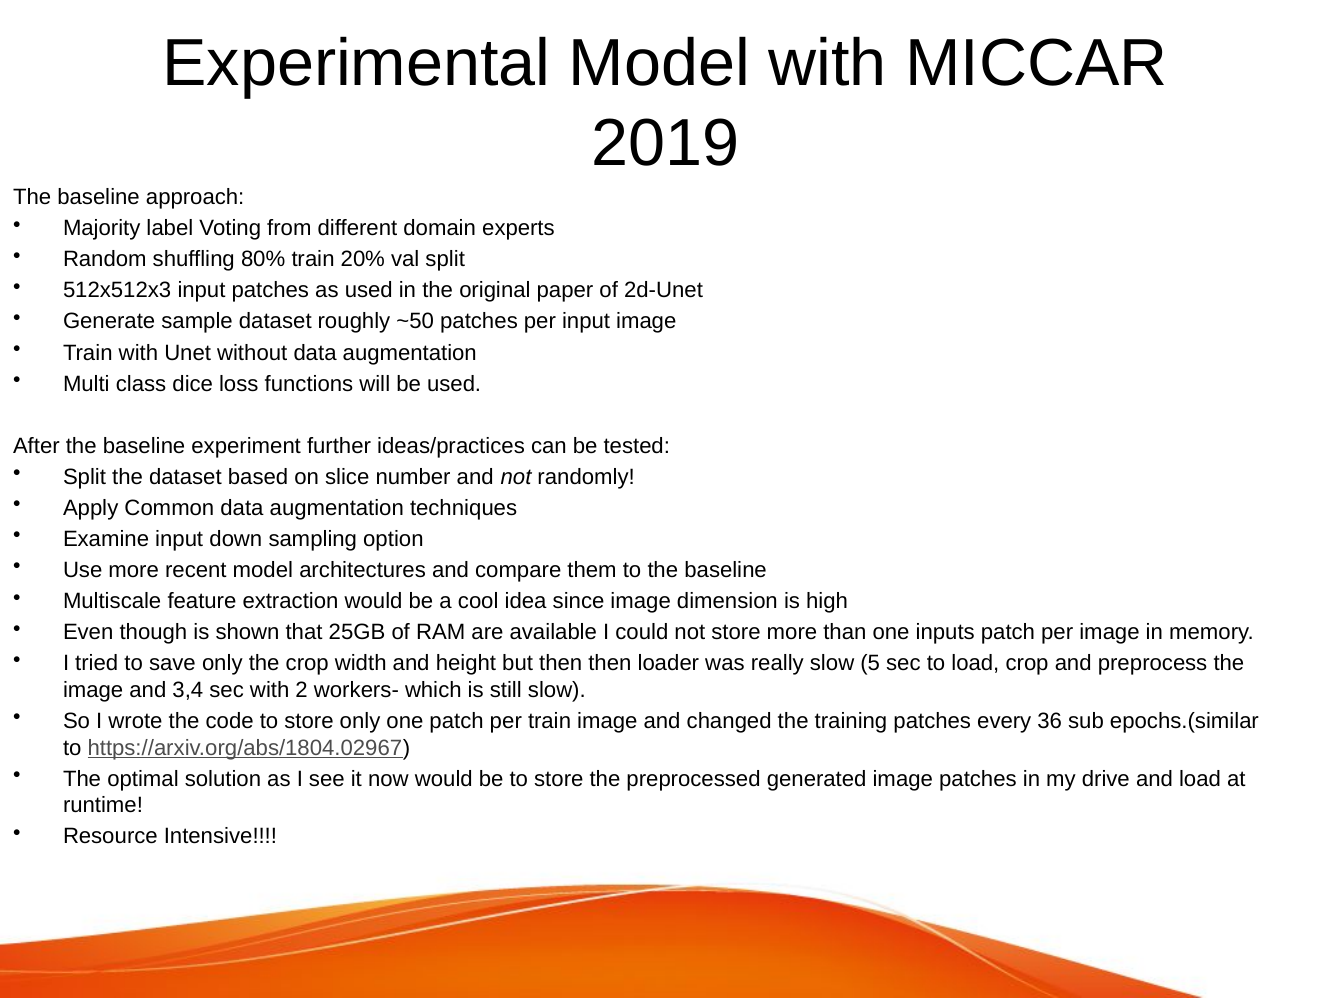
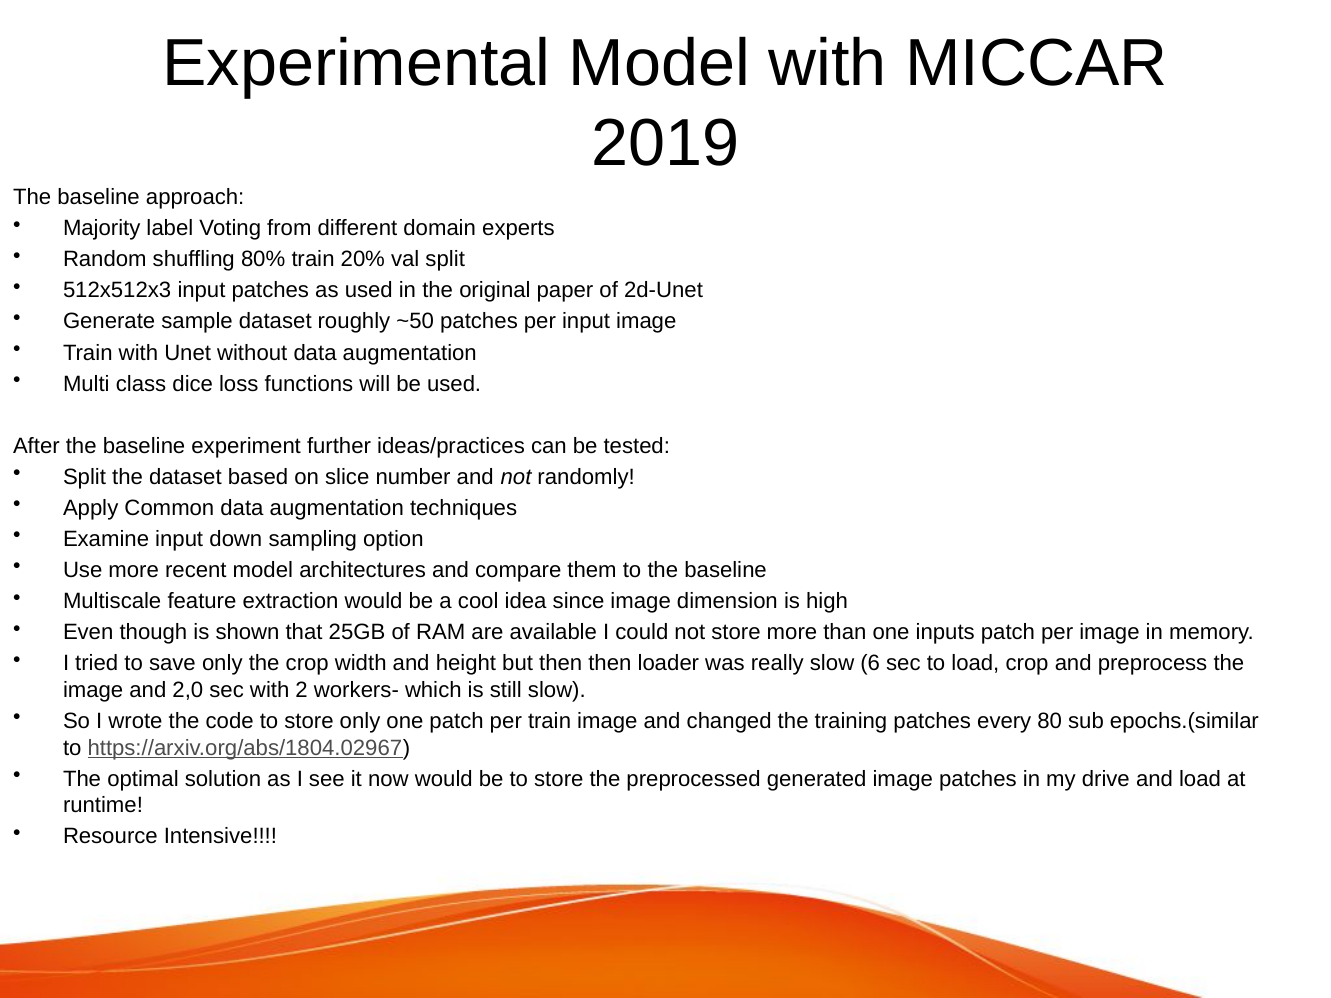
5: 5 -> 6
3,4: 3,4 -> 2,0
36: 36 -> 80
